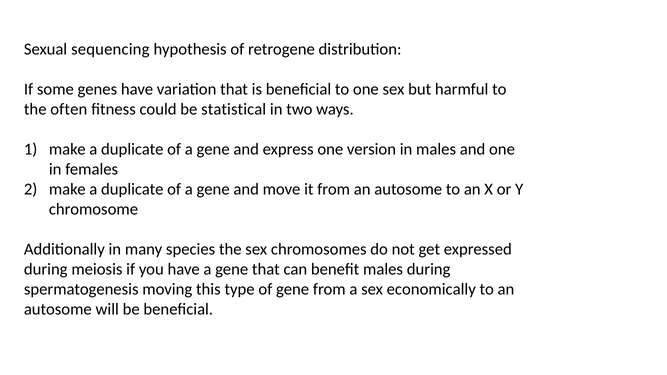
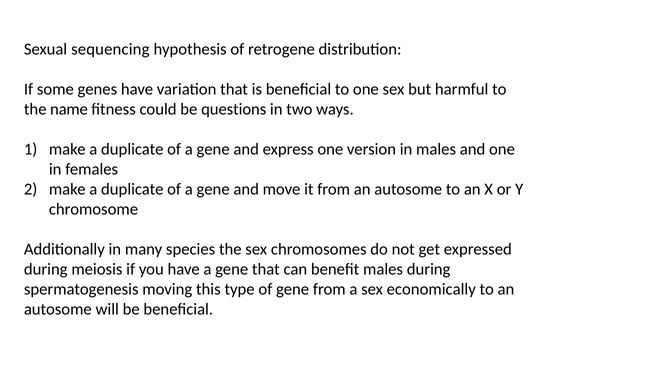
often: often -> name
statistical: statistical -> questions
